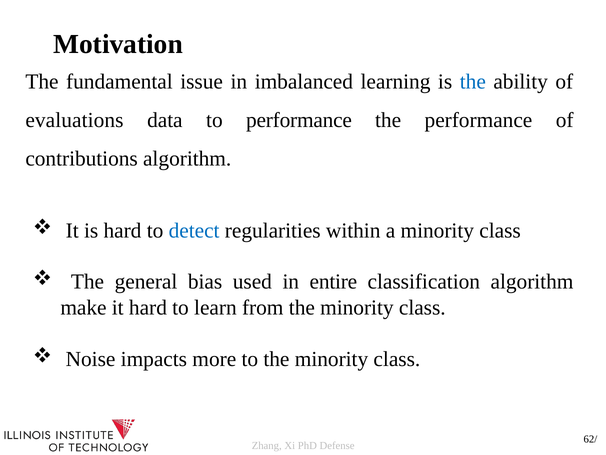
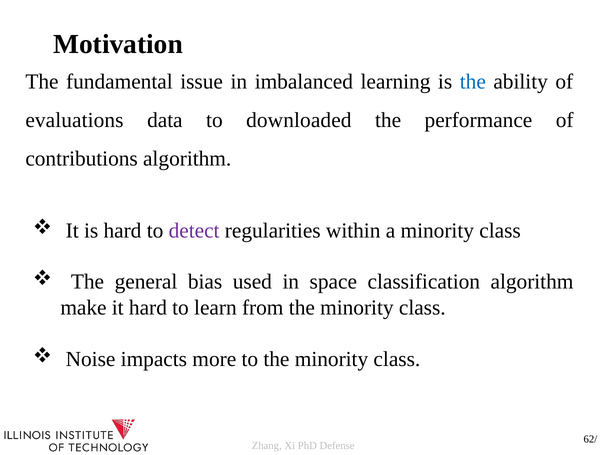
to performance: performance -> downloaded
detect colour: blue -> purple
entire: entire -> space
